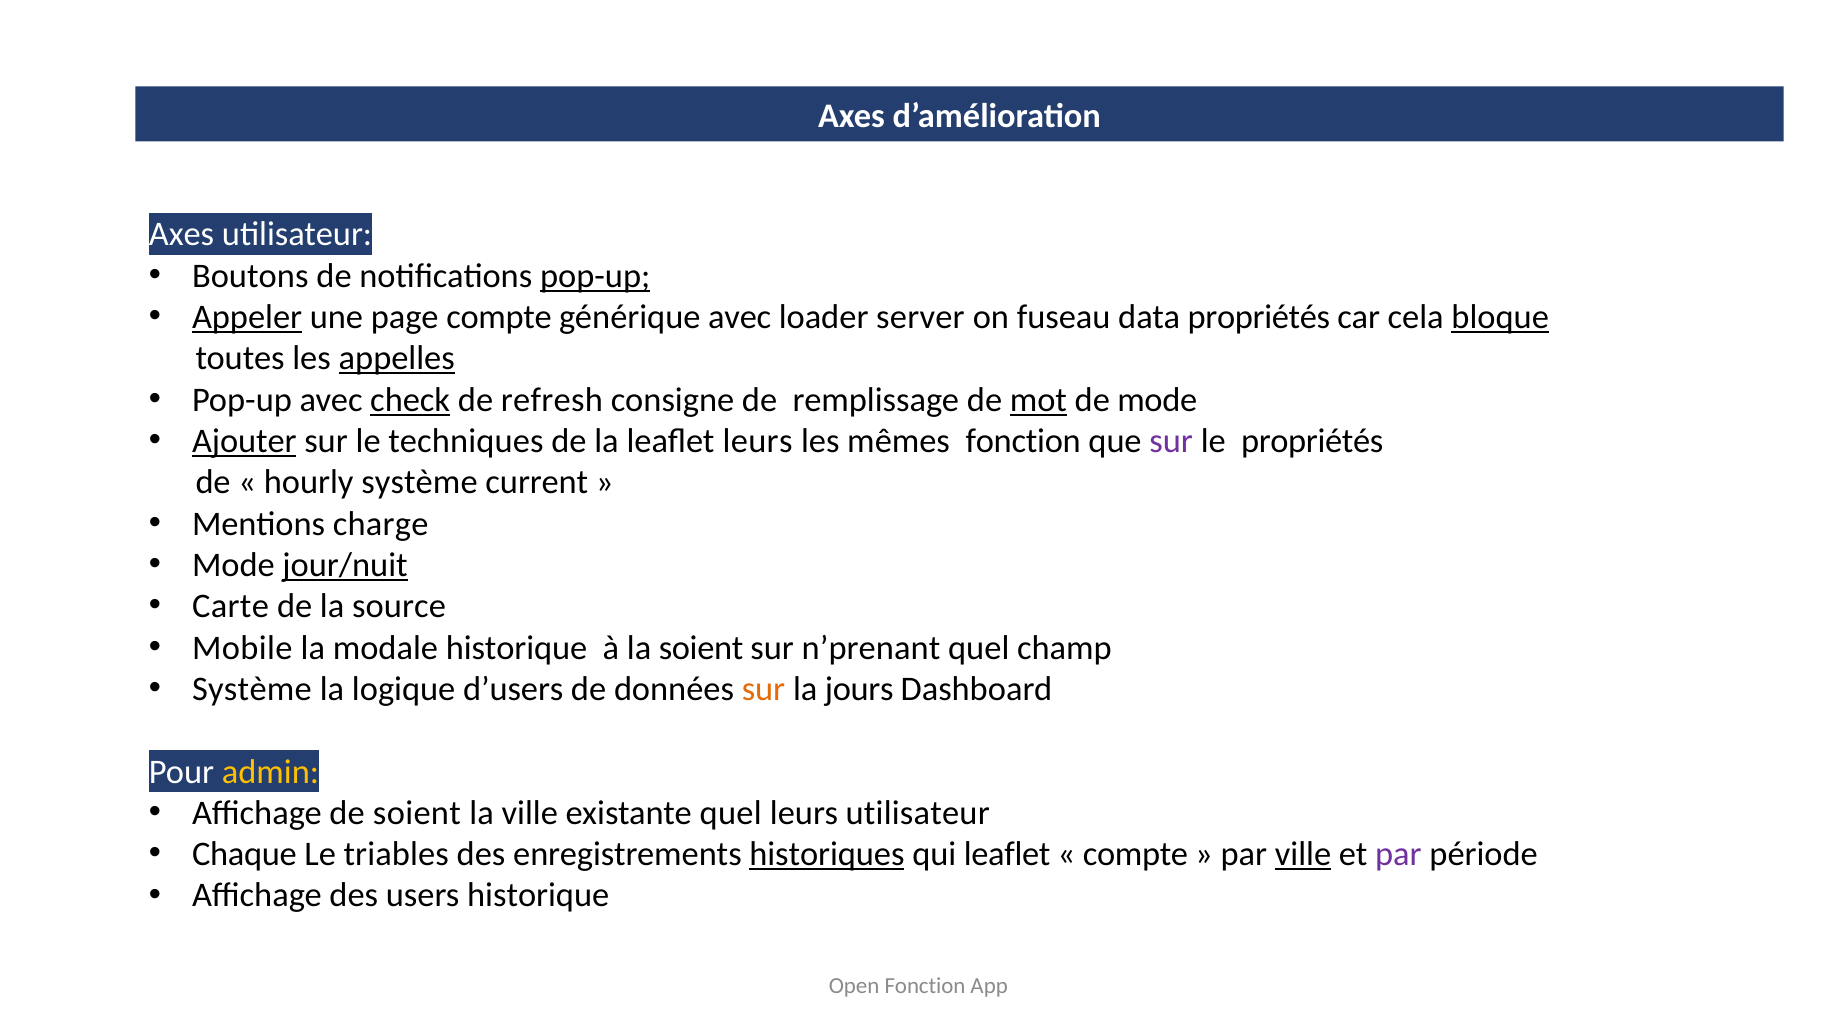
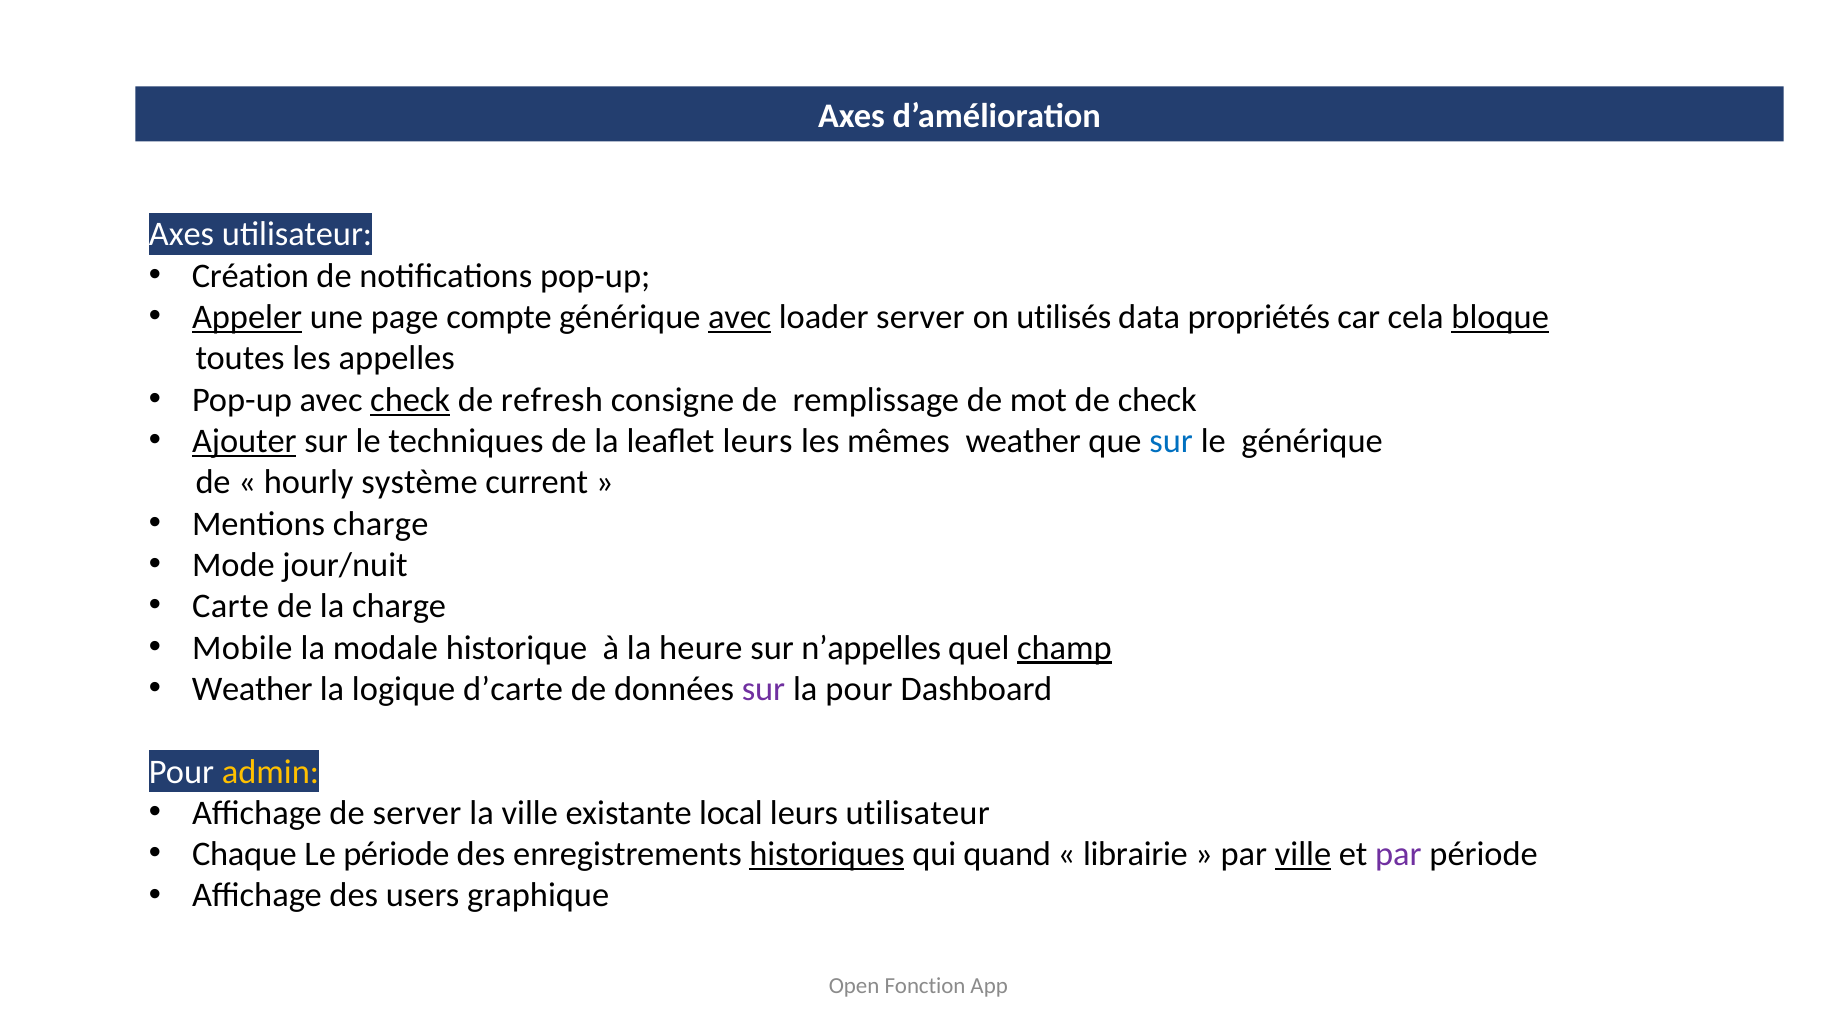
Boutons: Boutons -> Création
pop-up at (595, 276) underline: present -> none
avec at (740, 317) underline: none -> present
fuseau: fuseau -> utilisés
appelles underline: present -> none
mot underline: present -> none
de mode: mode -> check
mêmes fonction: fonction -> weather
sur at (1171, 441) colour: purple -> blue
le propriétés: propriétés -> générique
jour/nuit underline: present -> none
la source: source -> charge
la soient: soient -> heure
n’prenant: n’prenant -> n’appelles
champ underline: none -> present
Système at (252, 689): Système -> Weather
d’users: d’users -> d’carte
sur at (763, 689) colour: orange -> purple
la jours: jours -> pour
de soient: soient -> server
existante quel: quel -> local
Le triables: triables -> période
qui leaflet: leaflet -> quand
compte at (1135, 855): compte -> librairie
users historique: historique -> graphique
